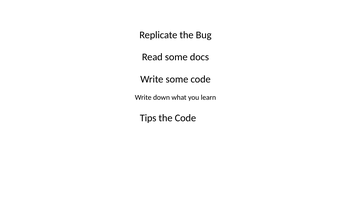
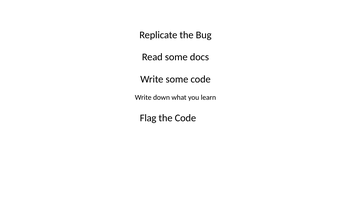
Tips: Tips -> Flag
